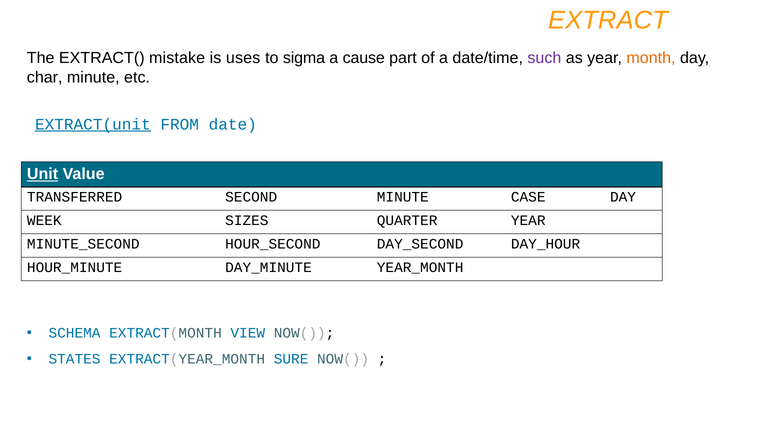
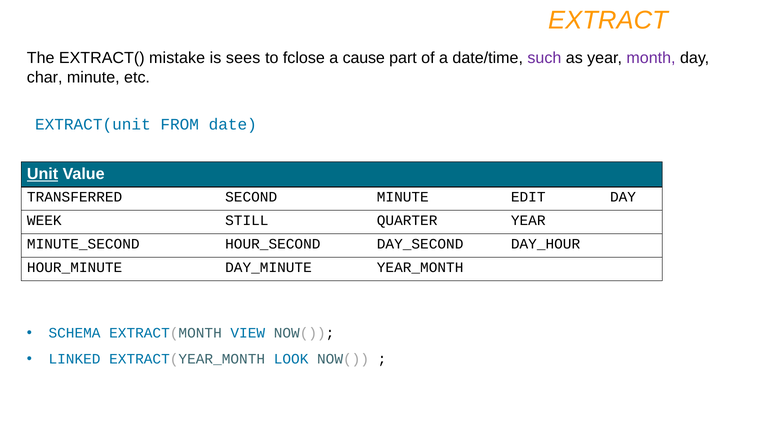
uses: uses -> sees
sigma: sigma -> fclose
month colour: orange -> purple
EXTRACT(unit underline: present -> none
CASE: CASE -> EDIT
SIZES: SIZES -> STILL
STATES: STATES -> LINKED
SURE: SURE -> LOOK
